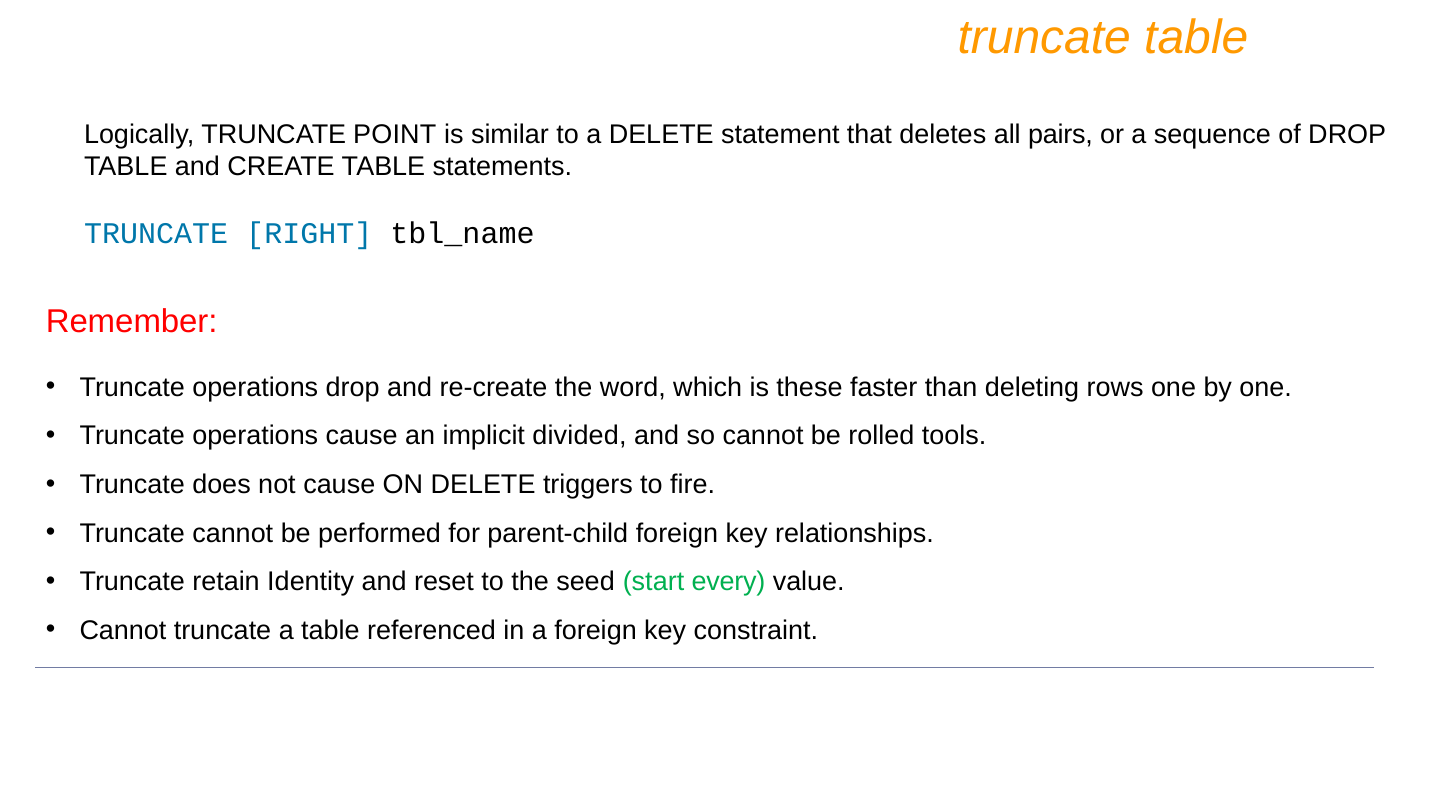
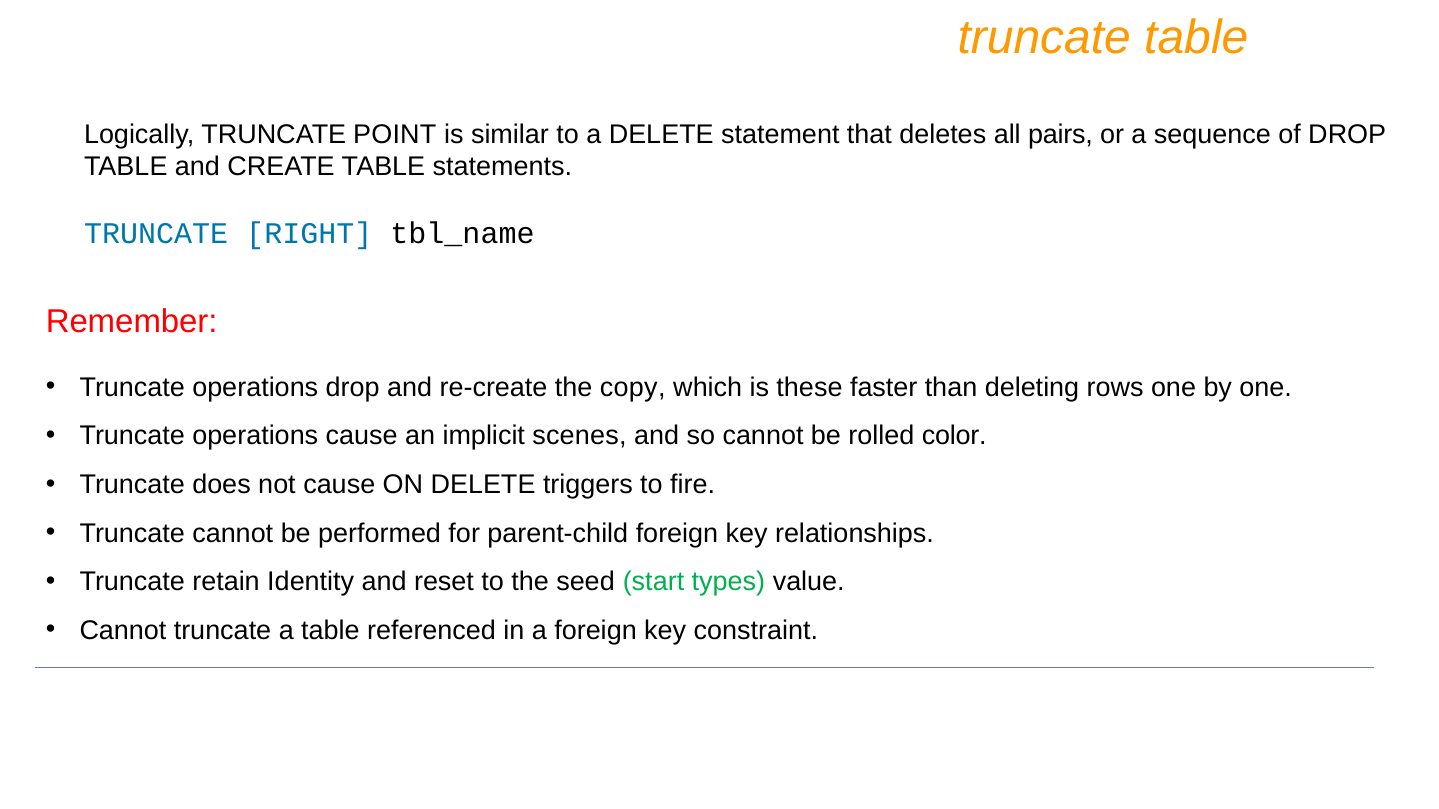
word: word -> copy
divided: divided -> scenes
tools: tools -> color
every: every -> types
